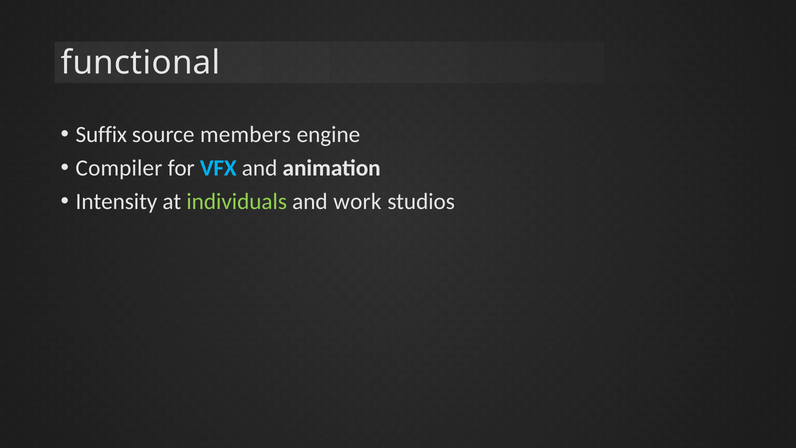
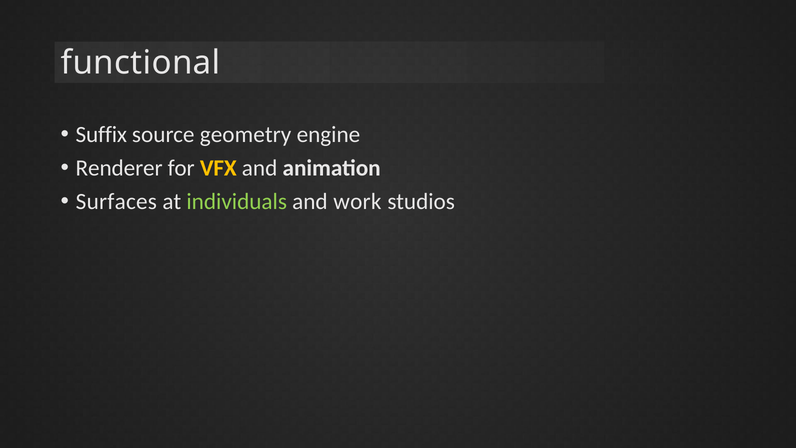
members: members -> geometry
Compiler: Compiler -> Renderer
VFX colour: light blue -> yellow
Intensity: Intensity -> Surfaces
